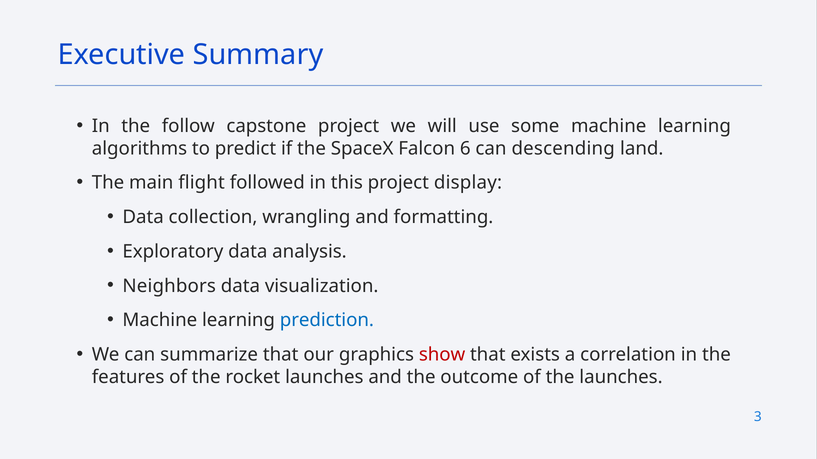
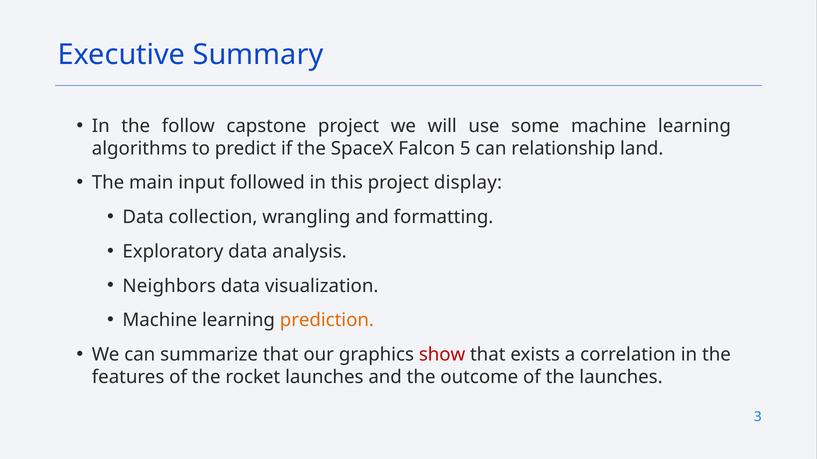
6: 6 -> 5
descending: descending -> relationship
flight: flight -> input
prediction colour: blue -> orange
